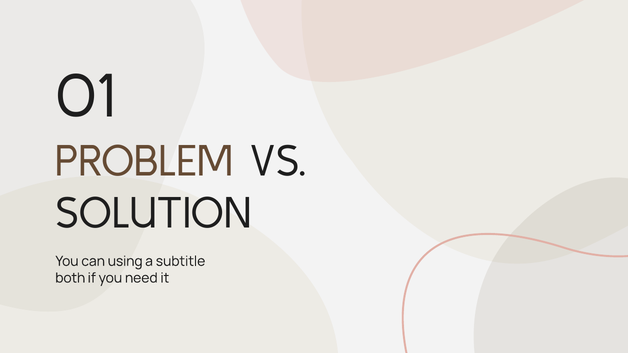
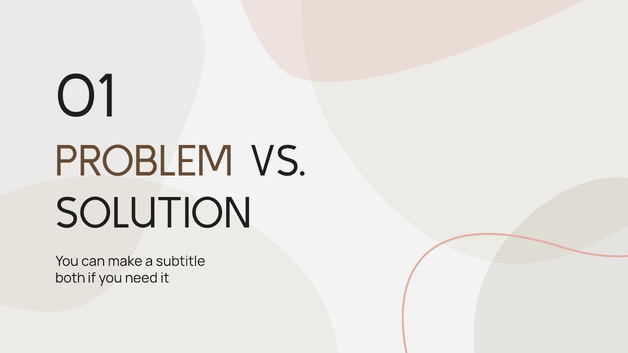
using: using -> make
